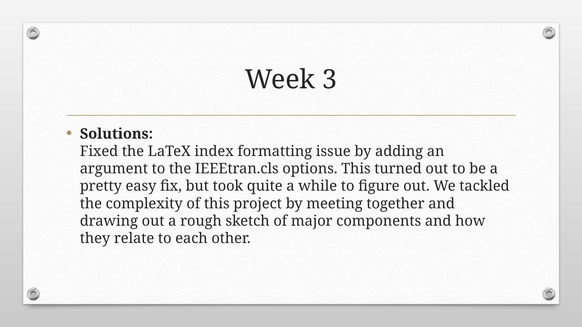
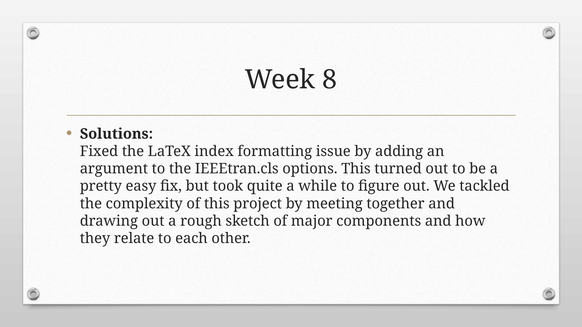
3: 3 -> 8
